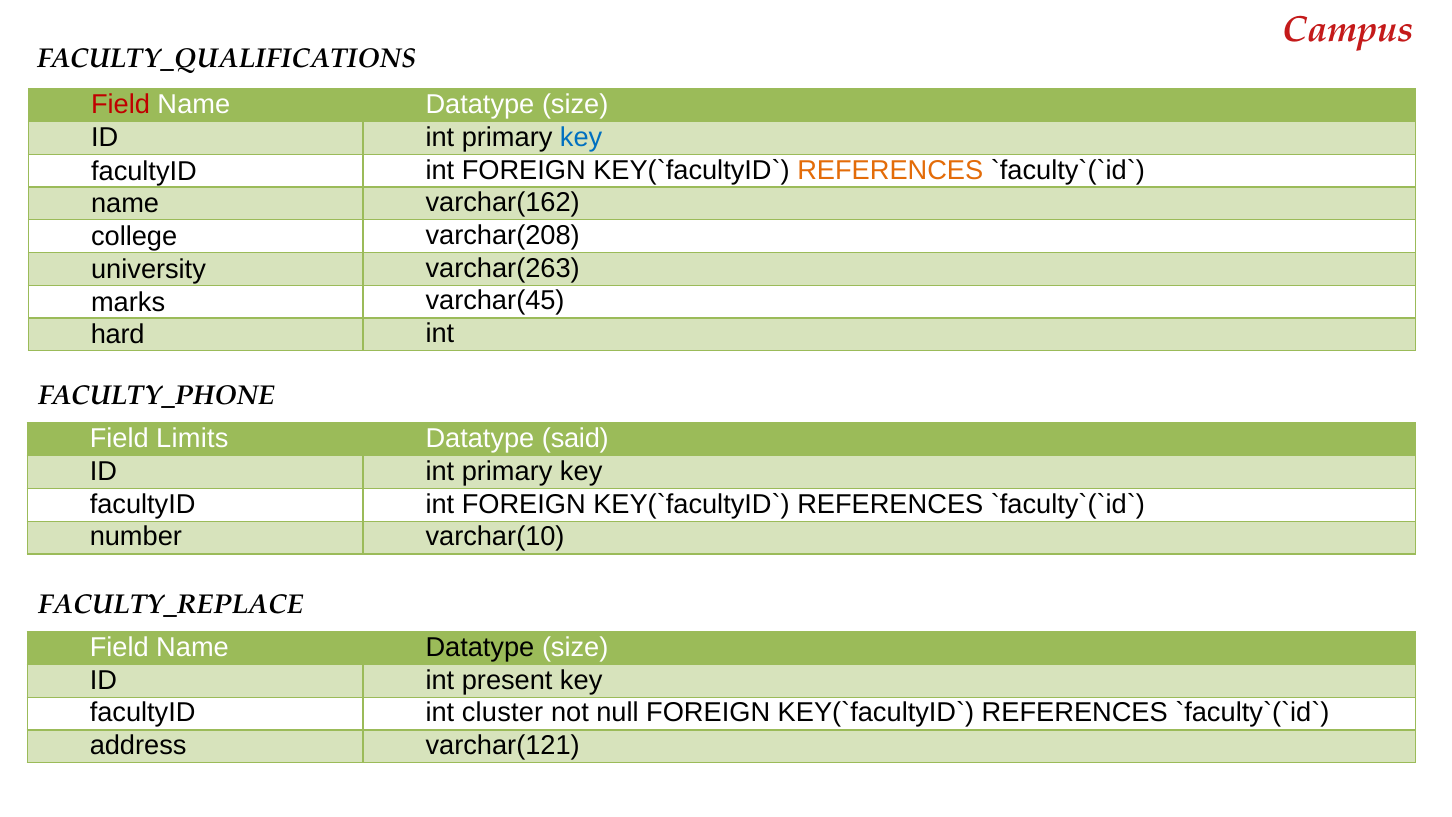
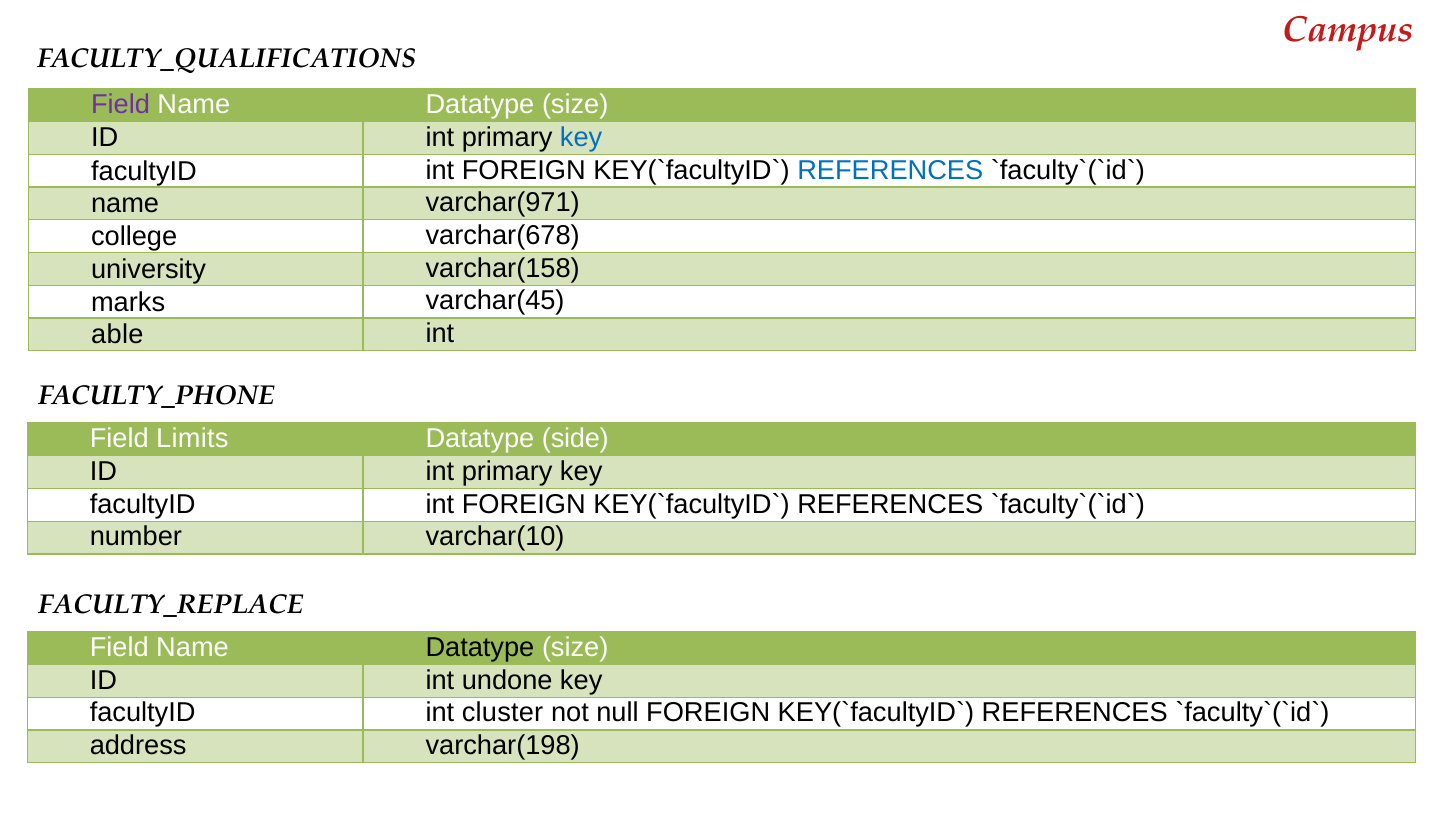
Field at (121, 105) colour: red -> purple
REFERENCES at (890, 170) colour: orange -> blue
varchar(162: varchar(162 -> varchar(971
varchar(208: varchar(208 -> varchar(678
varchar(263: varchar(263 -> varchar(158
hard: hard -> able
said: said -> side
present: present -> undone
varchar(121: varchar(121 -> varchar(198
